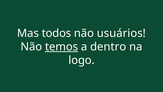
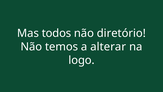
usuários: usuários -> diretório
temos underline: present -> none
dentro: dentro -> alterar
